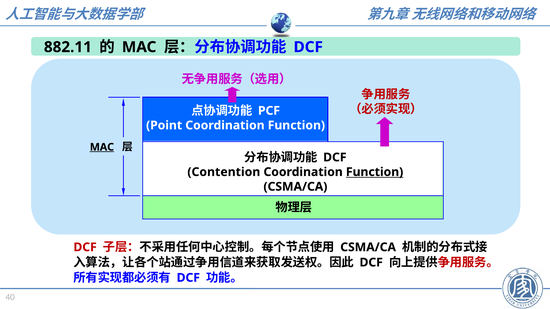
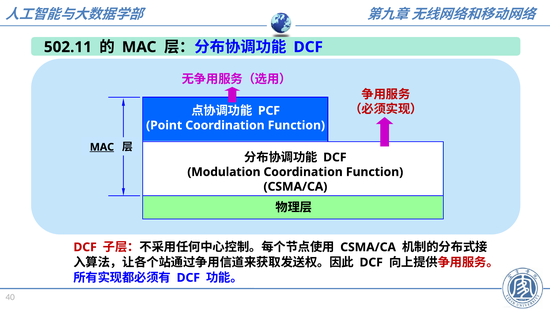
882.11: 882.11 -> 502.11
Contention: Contention -> Modulation
Function at (375, 172) underline: present -> none
